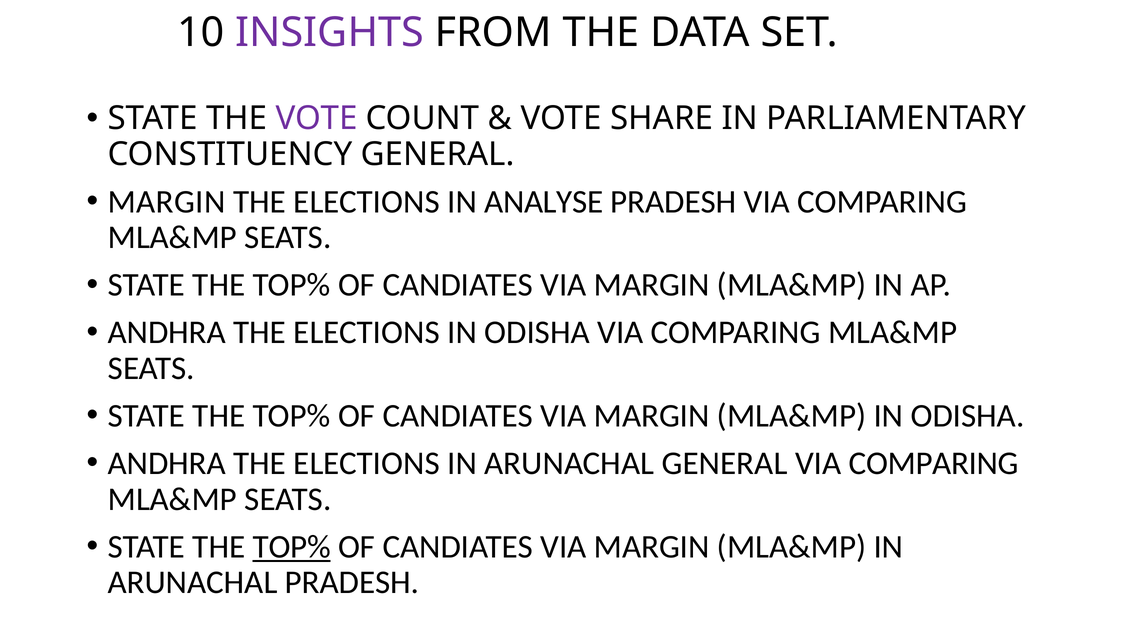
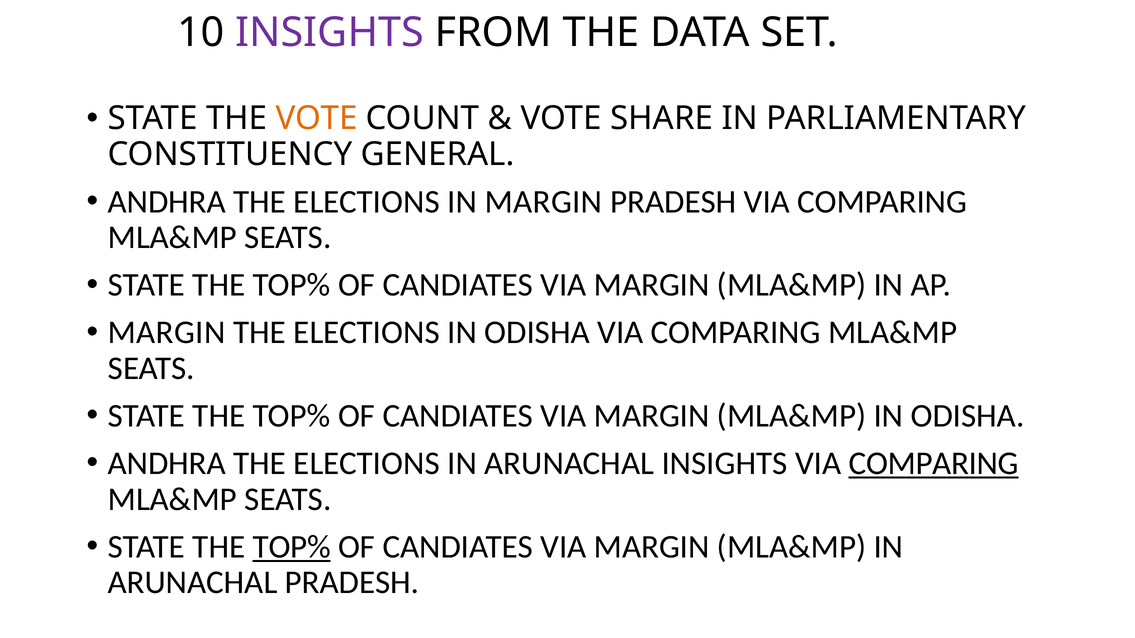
VOTE at (317, 118) colour: purple -> orange
MARGIN at (167, 202): MARGIN -> ANDHRA
IN ANALYSE: ANALYSE -> MARGIN
ANDHRA at (167, 333): ANDHRA -> MARGIN
ARUNACHAL GENERAL: GENERAL -> INSIGHTS
COMPARING at (934, 464) underline: none -> present
